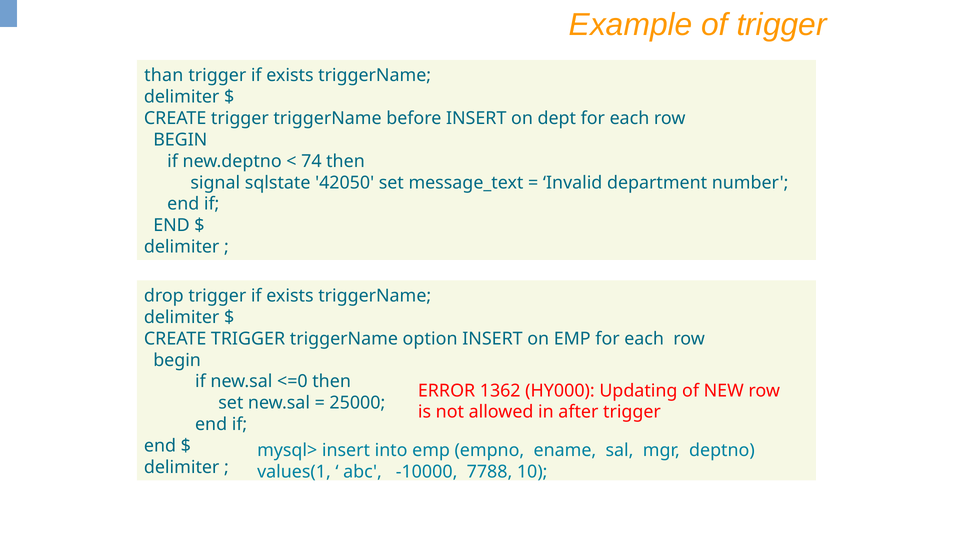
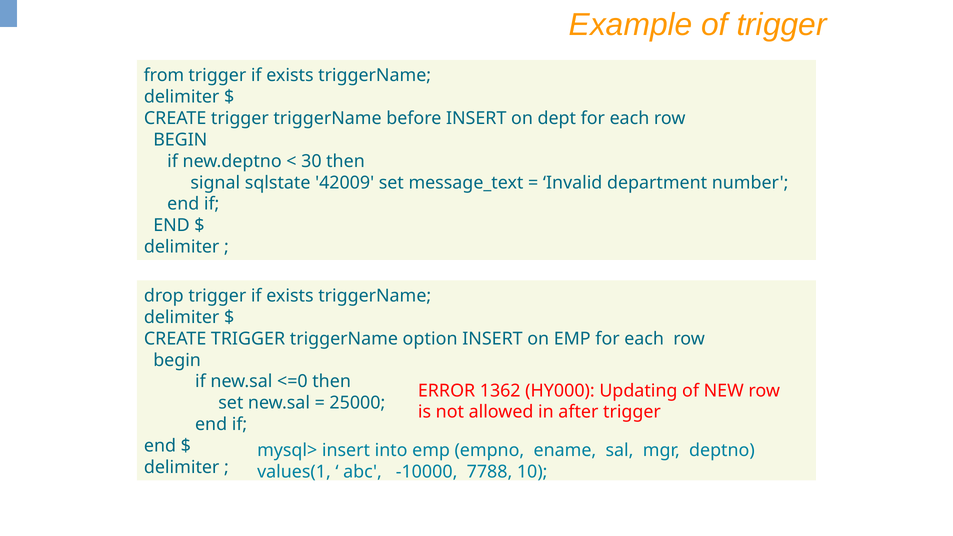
than: than -> from
74: 74 -> 30
42050: 42050 -> 42009
